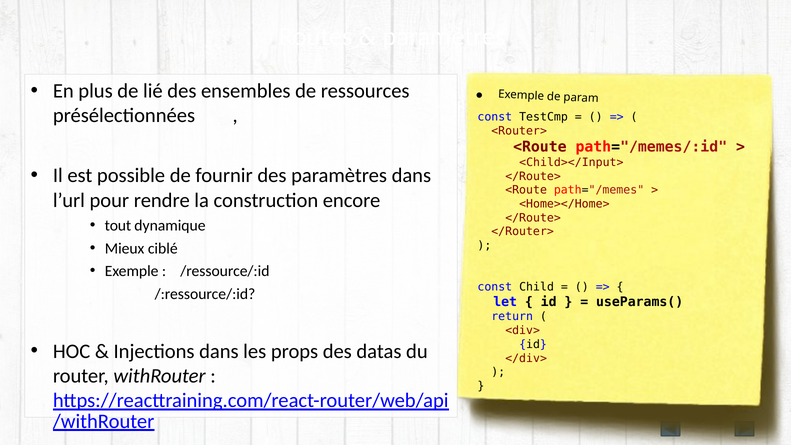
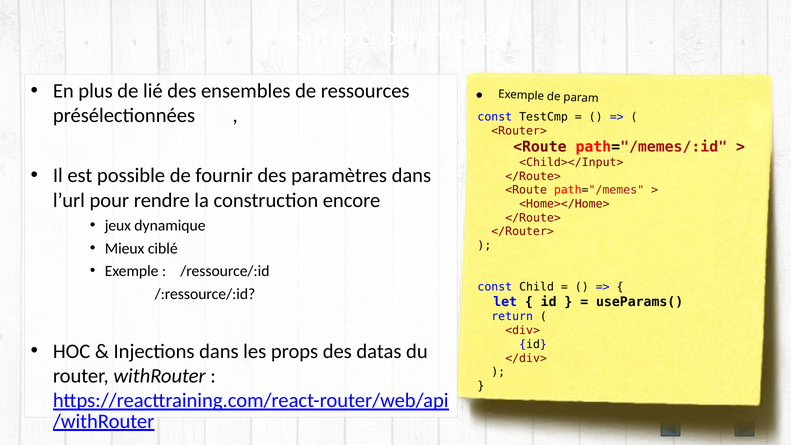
tout: tout -> jeux
